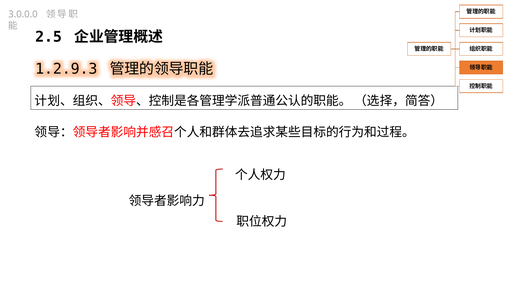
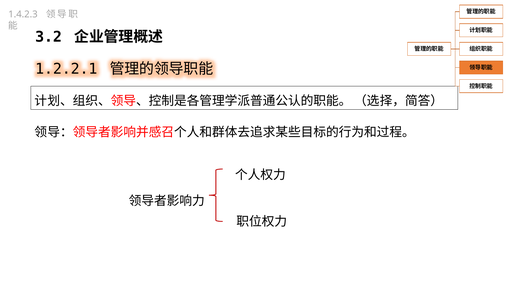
3.0.0.0: 3.0.0.0 -> 1.4.2.3
2.5: 2.5 -> 3.2
1.2.9.3: 1.2.9.3 -> 1.2.2.1
